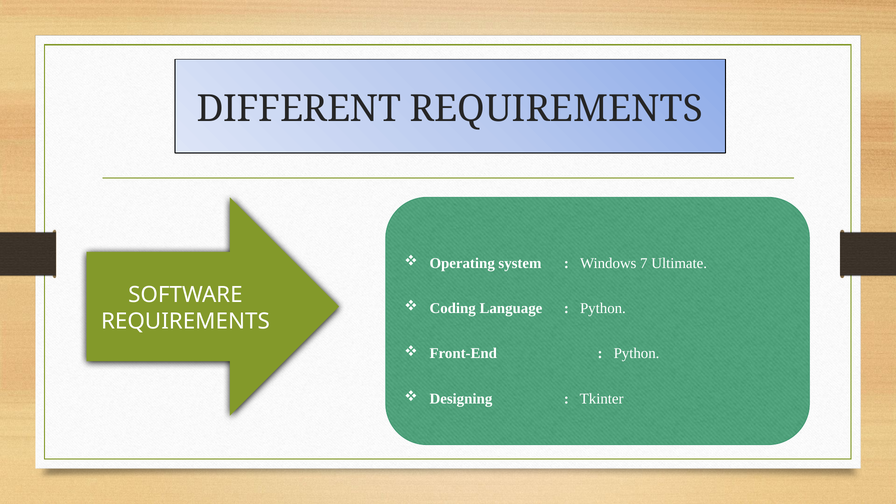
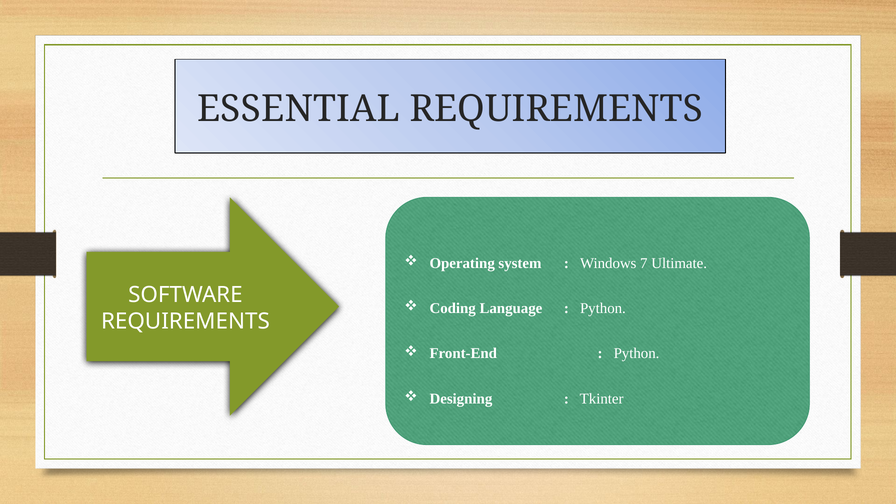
DIFFERENT: DIFFERENT -> ESSENTIAL
